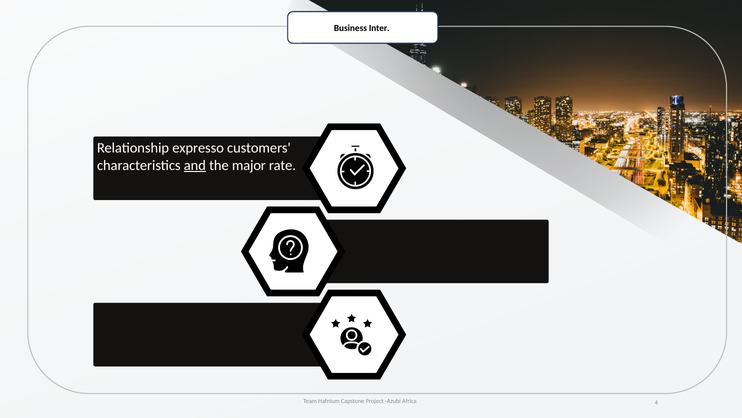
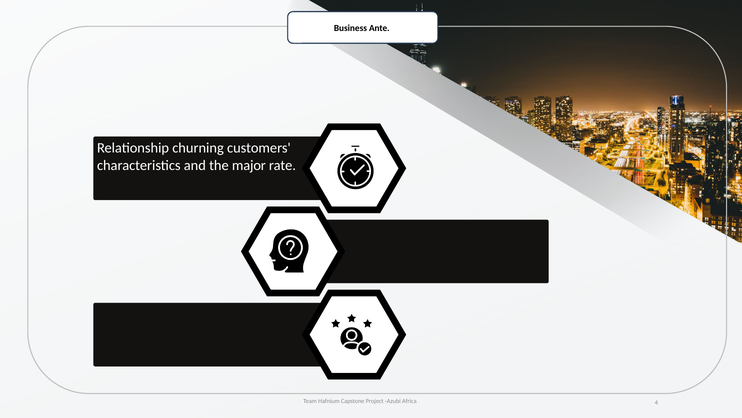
Inter: Inter -> Ante
expresso: expresso -> churning
and underline: present -> none
